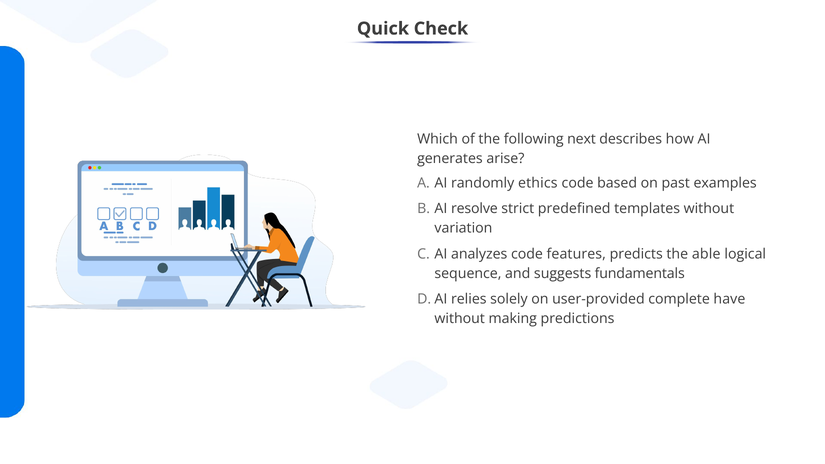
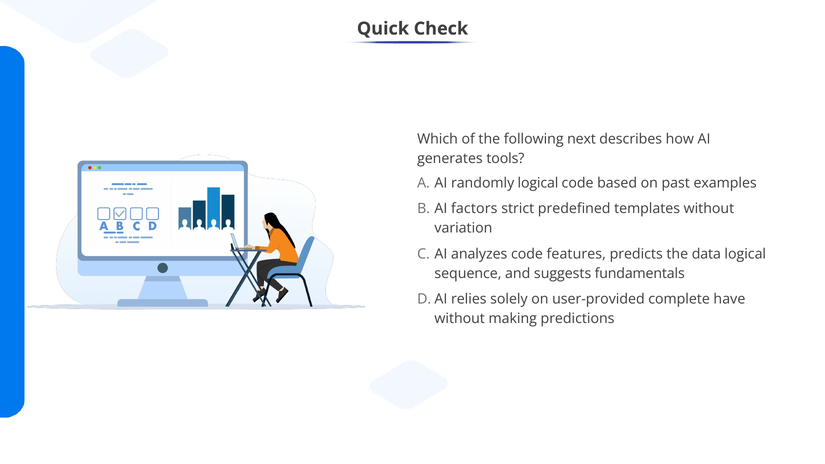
arise: arise -> tools
randomly ethics: ethics -> logical
resolve: resolve -> factors
able: able -> data
